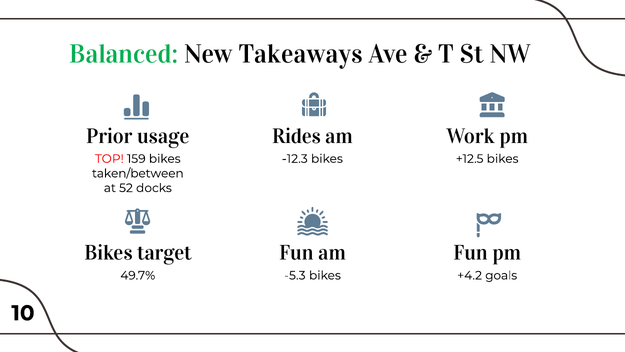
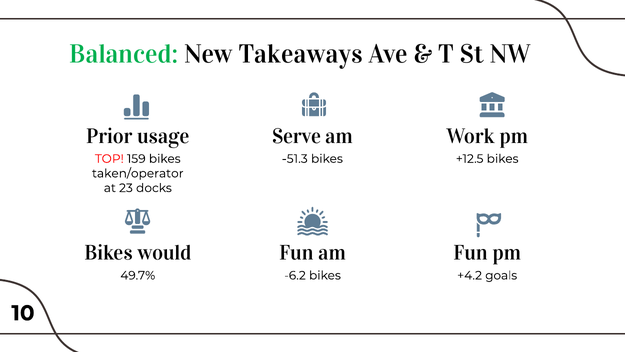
Rides: Rides -> Serve
-12.3: -12.3 -> -51.3
taken/between: taken/between -> taken/operator
52: 52 -> 23
target: target -> would
-5.3: -5.3 -> -6.2
